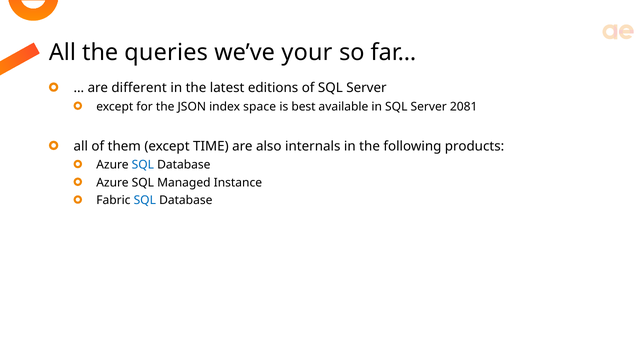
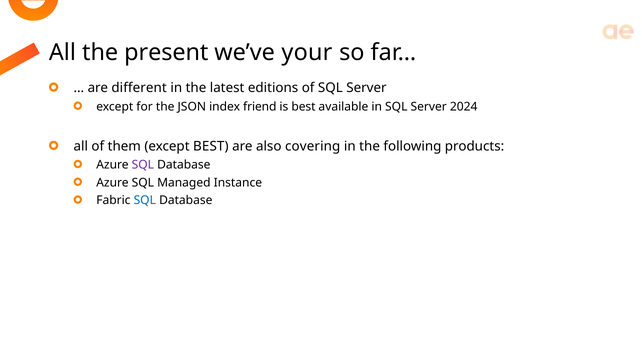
queries: queries -> present
space: space -> friend
2081: 2081 -> 2024
except TIME: TIME -> BEST
internals: internals -> covering
SQL at (143, 165) colour: blue -> purple
